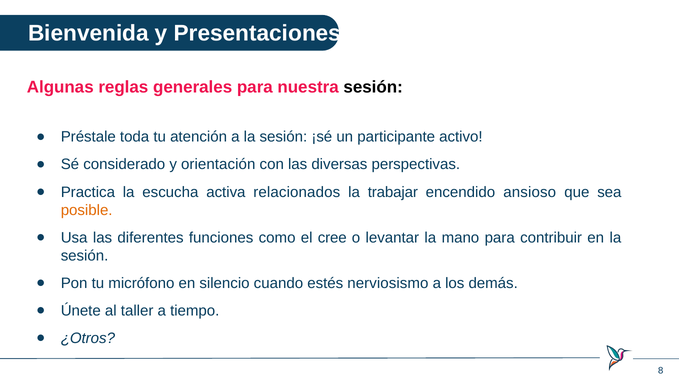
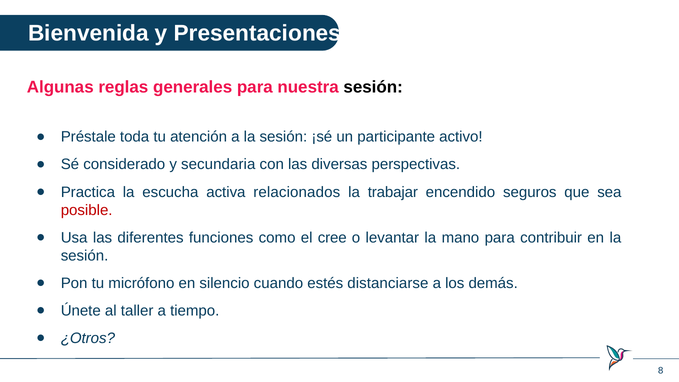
orientación: orientación -> secundaria
ansioso: ansioso -> seguros
posible colour: orange -> red
nerviosismo: nerviosismo -> distanciarse
